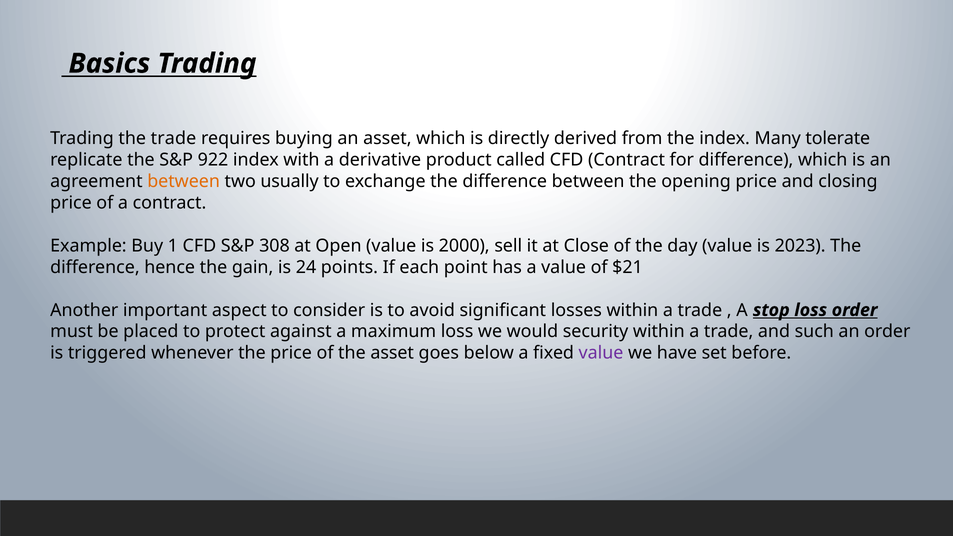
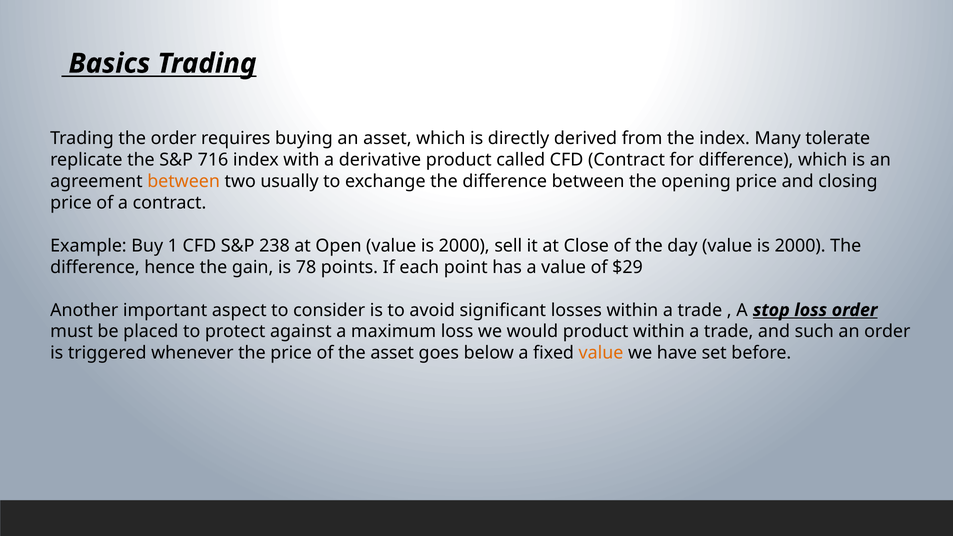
the trade: trade -> order
922: 922 -> 716
308: 308 -> 238
day value is 2023: 2023 -> 2000
24: 24 -> 78
$21: $21 -> $29
would security: security -> product
value at (601, 353) colour: purple -> orange
